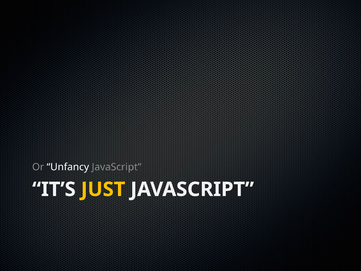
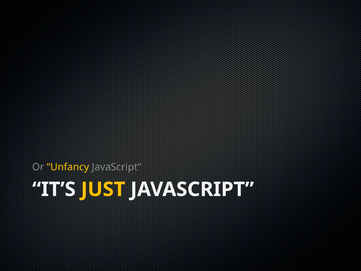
Unfancy colour: white -> yellow
